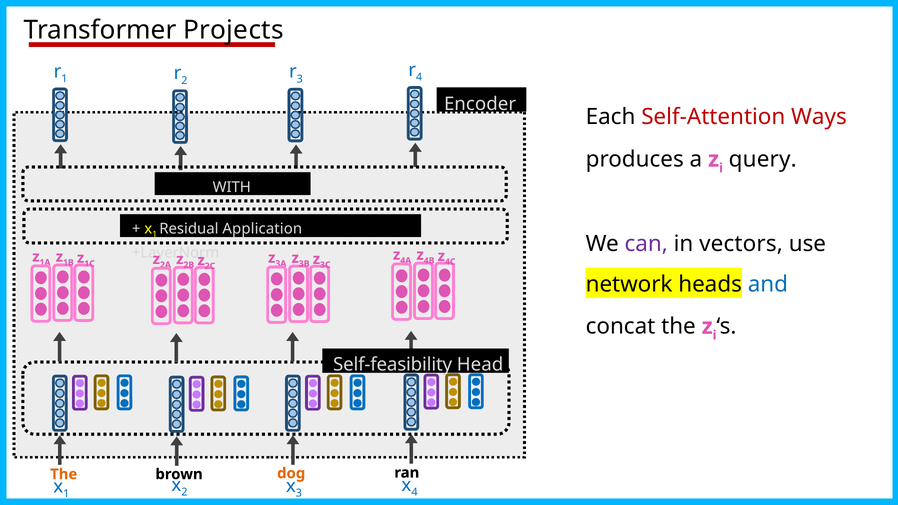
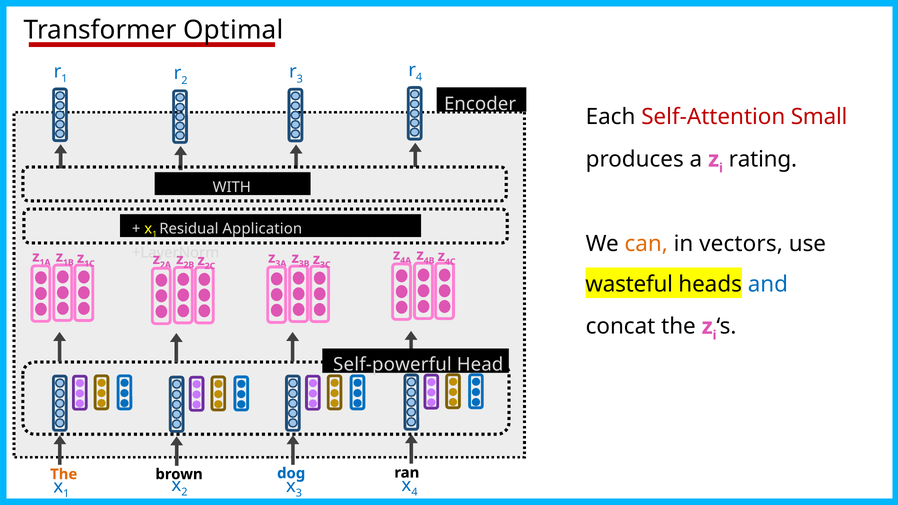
Projects: Projects -> Optimal
Ways: Ways -> Small
query: query -> rating
can colour: purple -> orange
network: network -> wasteful
Self-feasibility: Self-feasibility -> Self-powerful
dog colour: orange -> blue
